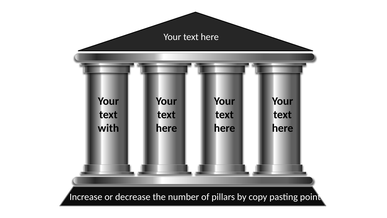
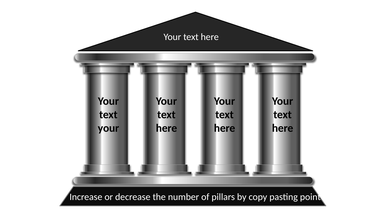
with at (108, 128): with -> your
